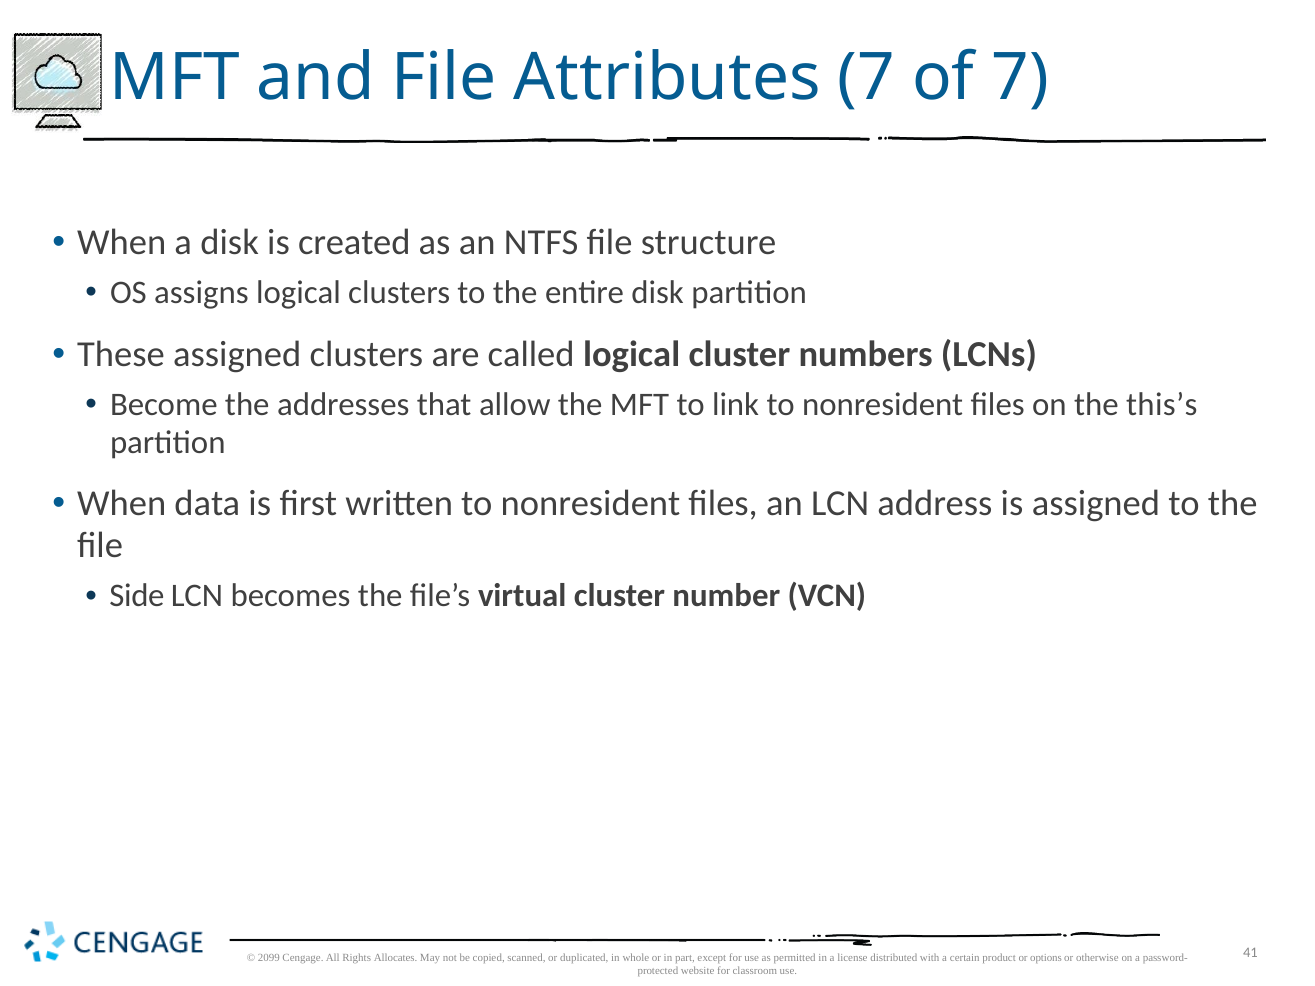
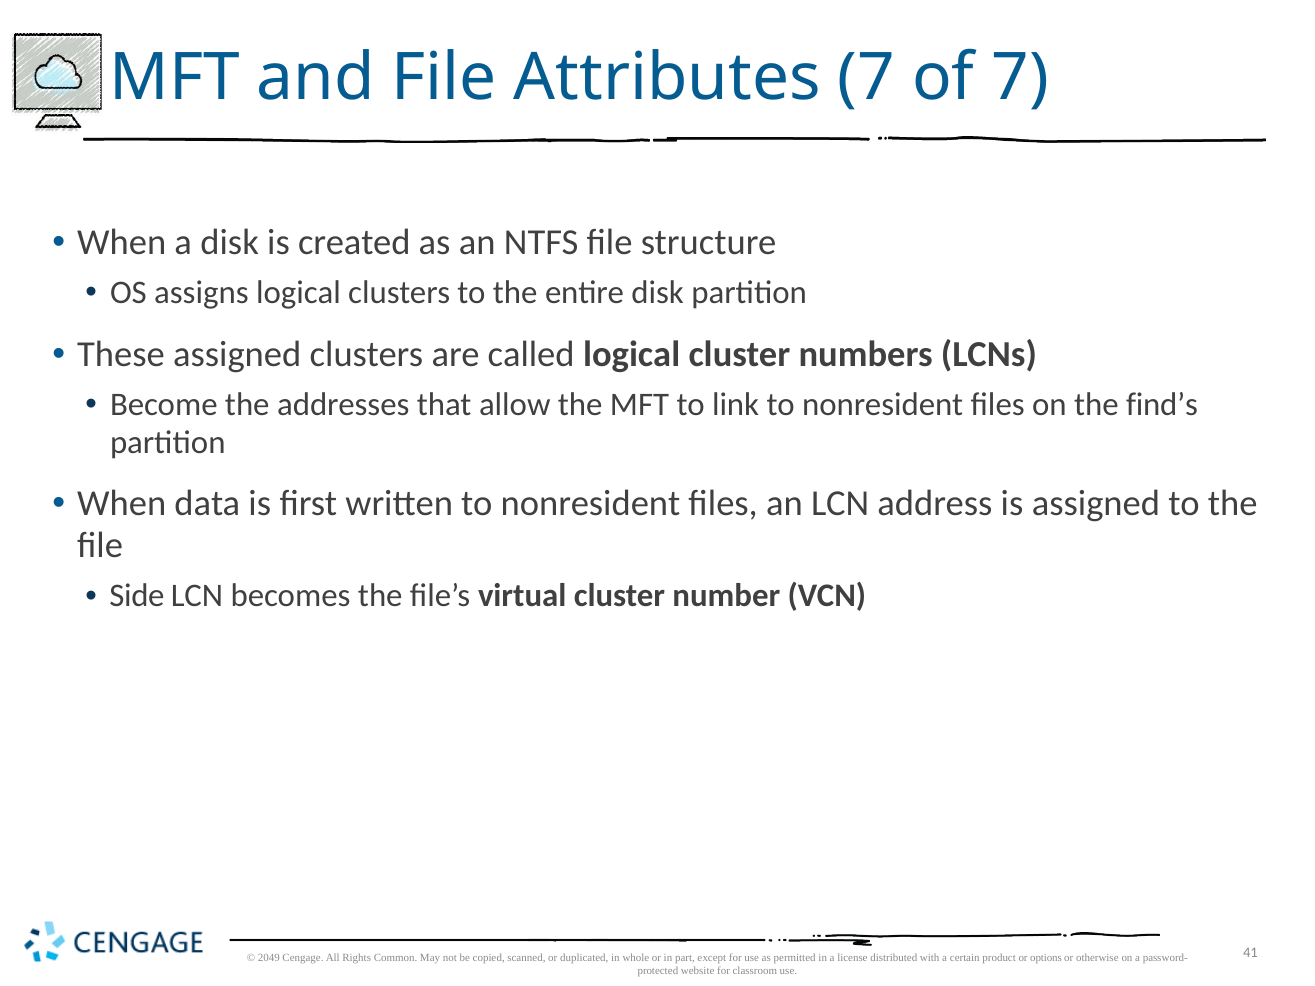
this’s: this’s -> find’s
2099: 2099 -> 2049
Allocates: Allocates -> Common
